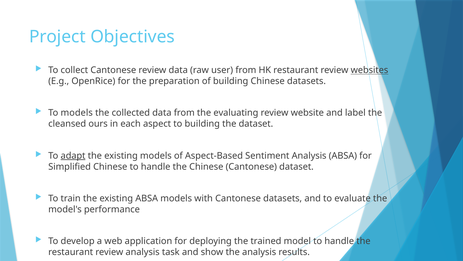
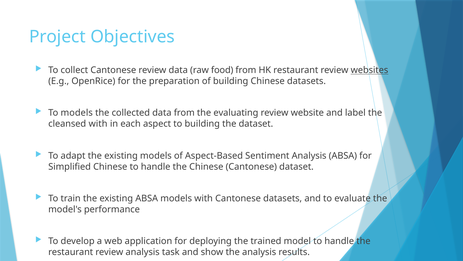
user: user -> food
cleansed ours: ours -> with
adapt underline: present -> none
